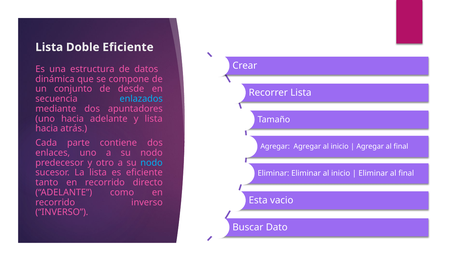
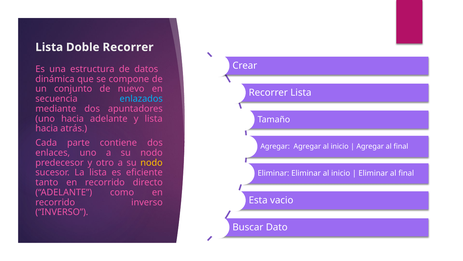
Doble Eficiente: Eficiente -> Recorrer
desde: desde -> nuevo
nodo at (152, 162) colour: light blue -> yellow
